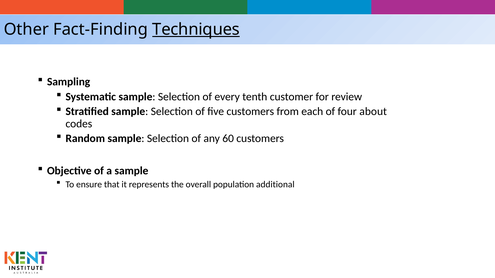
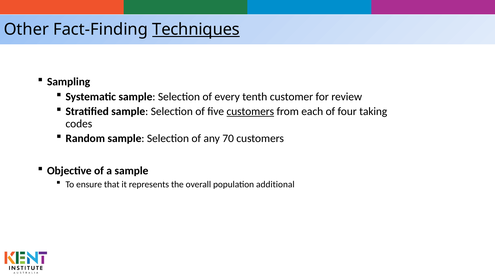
customers at (250, 112) underline: none -> present
about: about -> taking
60: 60 -> 70
